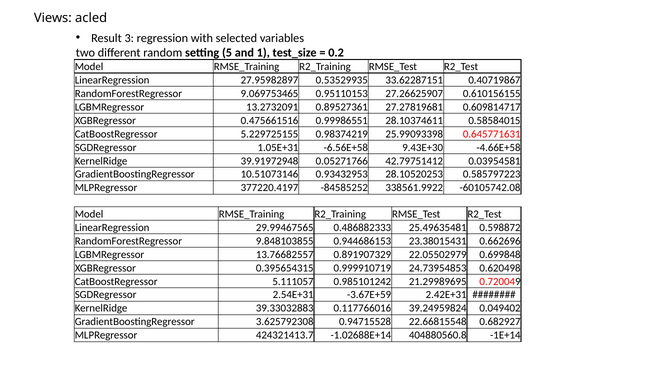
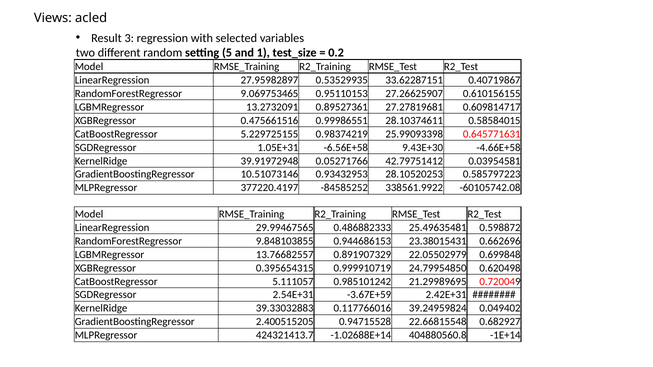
24.73954853: 24.73954853 -> 24.79954850
3.625792308: 3.625792308 -> 2.400515205
